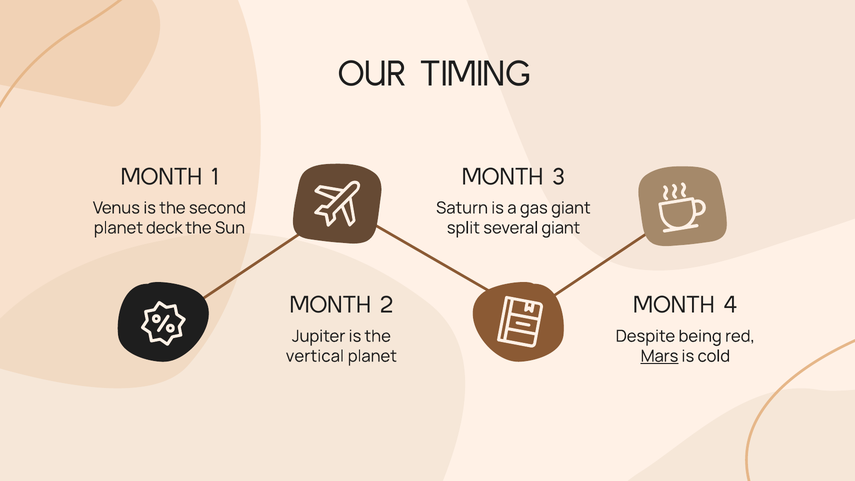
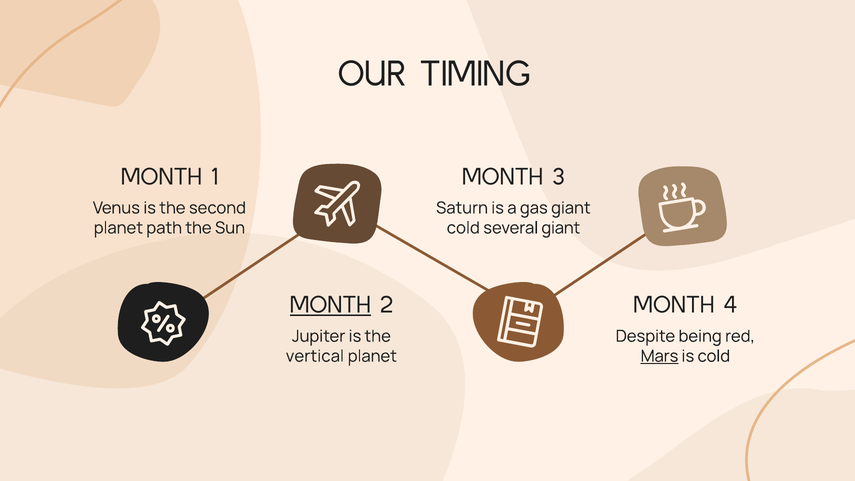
deck: deck -> path
split at (463, 228): split -> cold
MONTH at (330, 305) underline: none -> present
